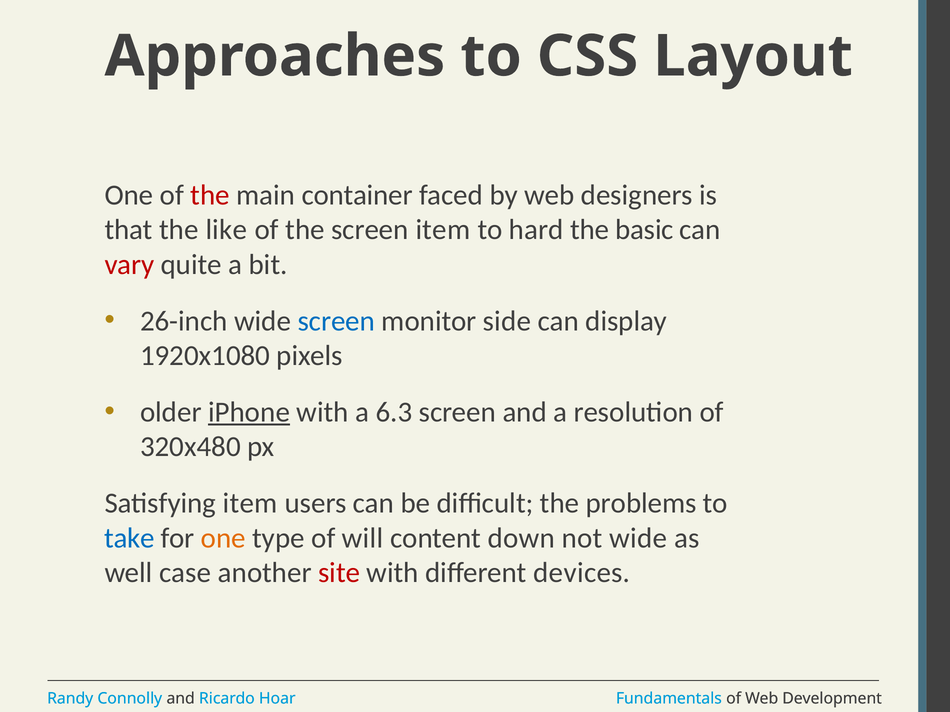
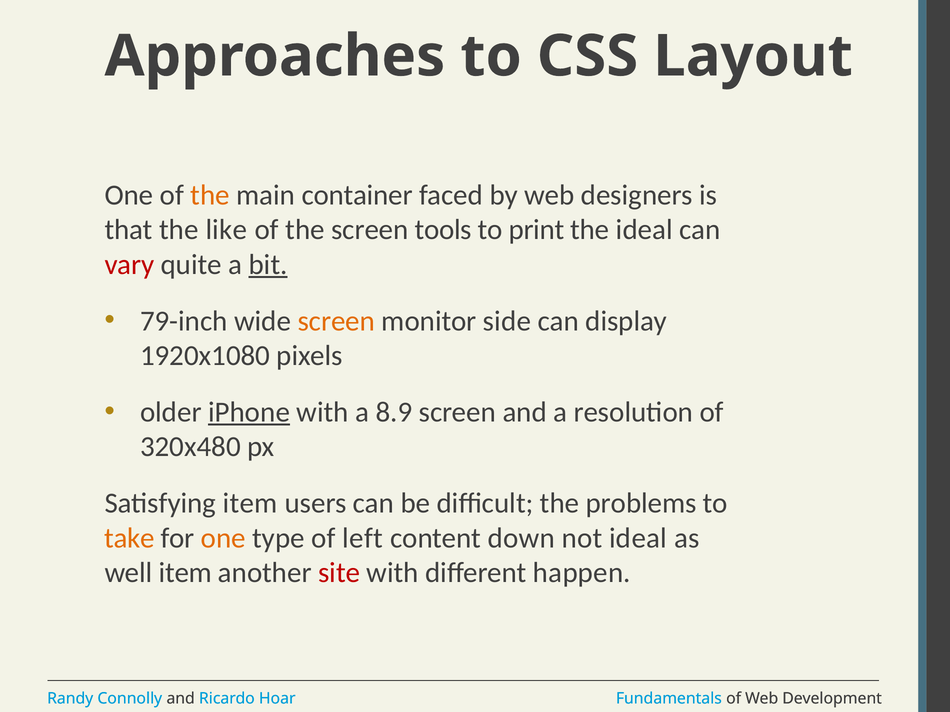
the at (210, 195) colour: red -> orange
screen item: item -> tools
hard: hard -> print
the basic: basic -> ideal
bit underline: none -> present
26-inch: 26-inch -> 79-inch
screen at (336, 321) colour: blue -> orange
6.3: 6.3 -> 8.9
take colour: blue -> orange
will: will -> left
not wide: wide -> ideal
well case: case -> item
devices: devices -> happen
